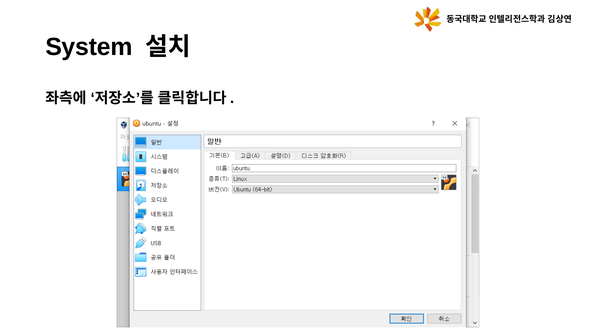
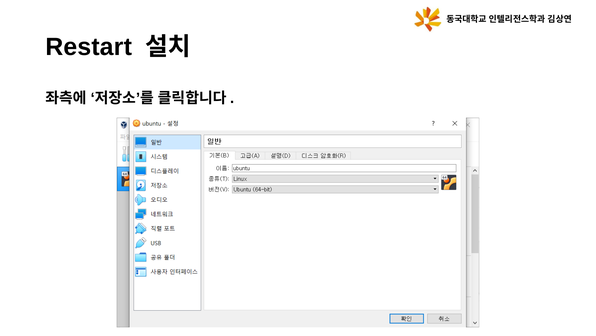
System: System -> Restart
